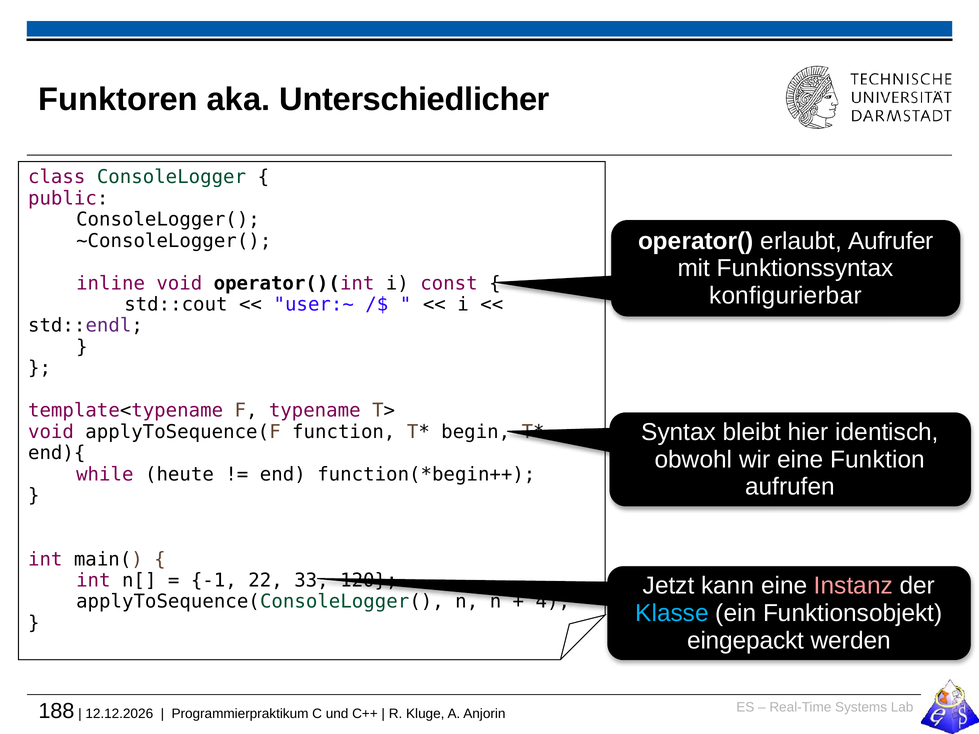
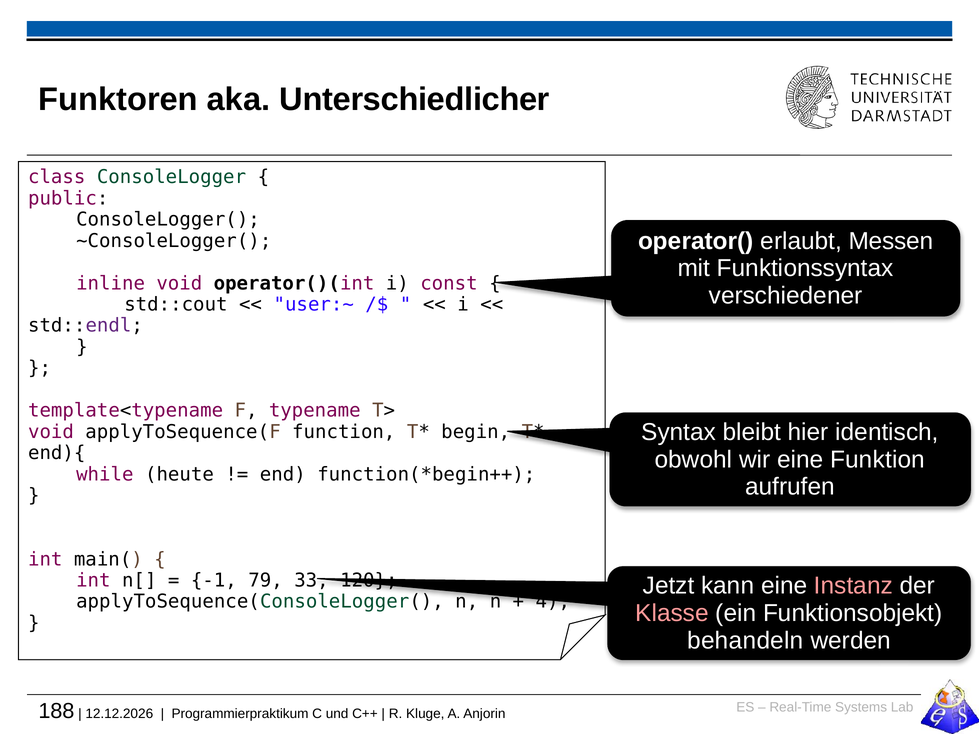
Aufrufer: Aufrufer -> Messen
konfigurierbar: konfigurierbar -> verschiedener
22: 22 -> 79
Klasse colour: light blue -> pink
eingepackt: eingepackt -> behandeln
